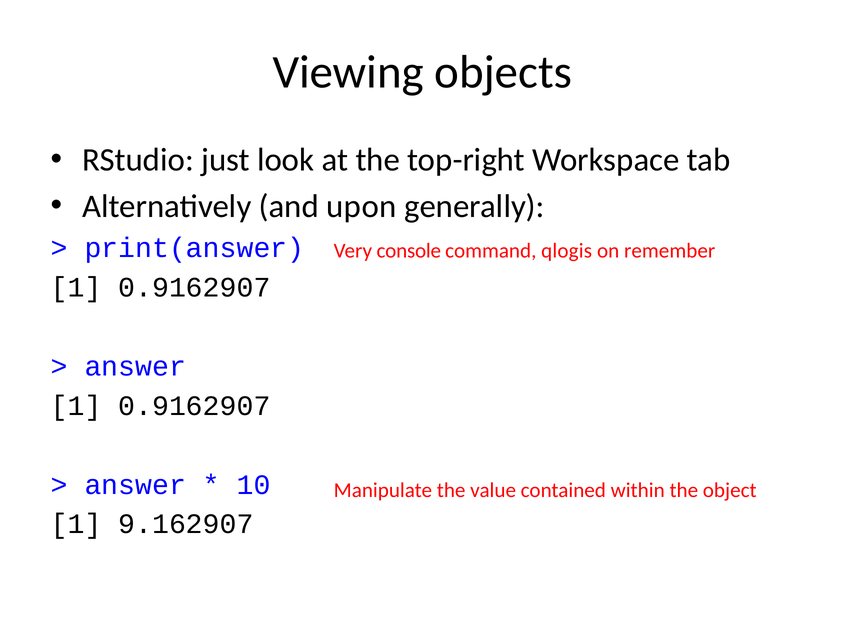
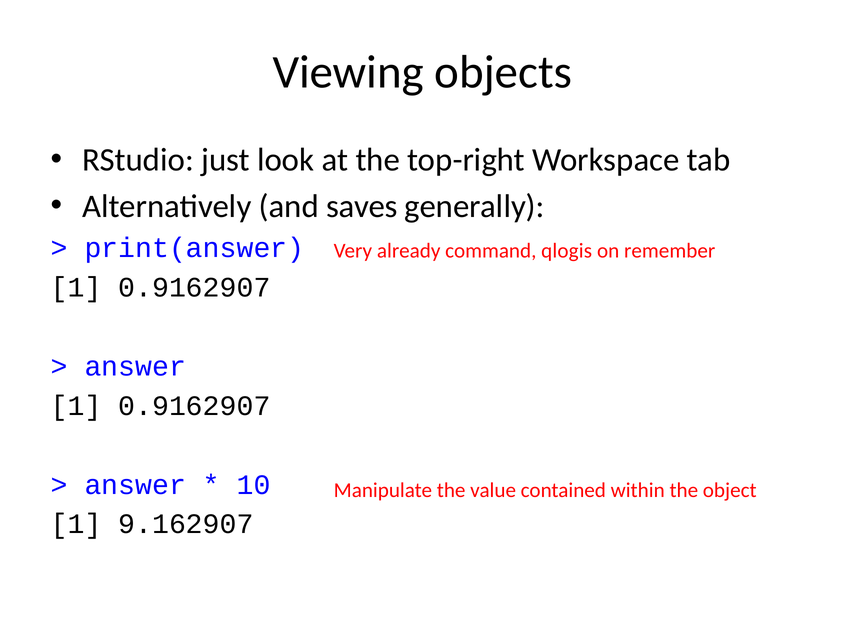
upon: upon -> saves
console: console -> already
